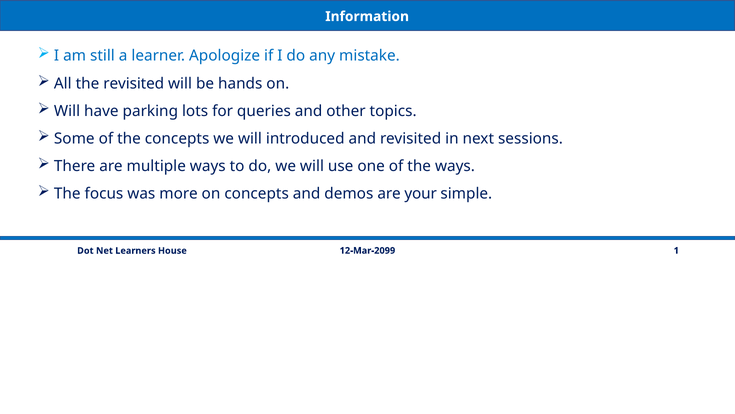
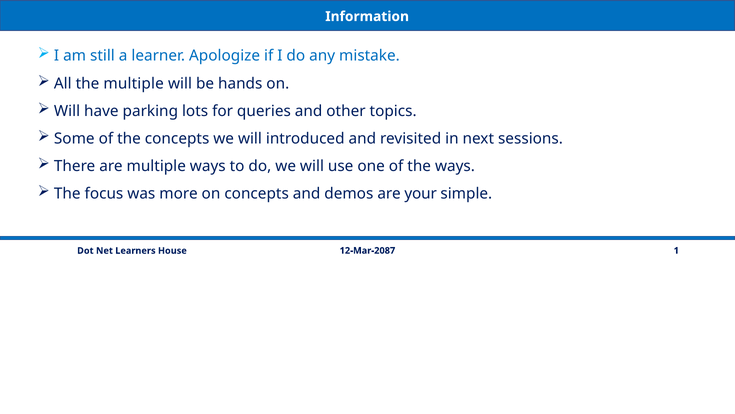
the revisited: revisited -> multiple
12-Mar-2099: 12-Mar-2099 -> 12-Mar-2087
